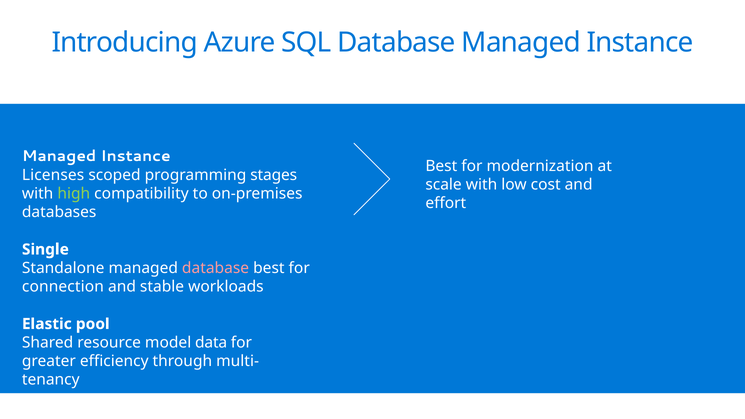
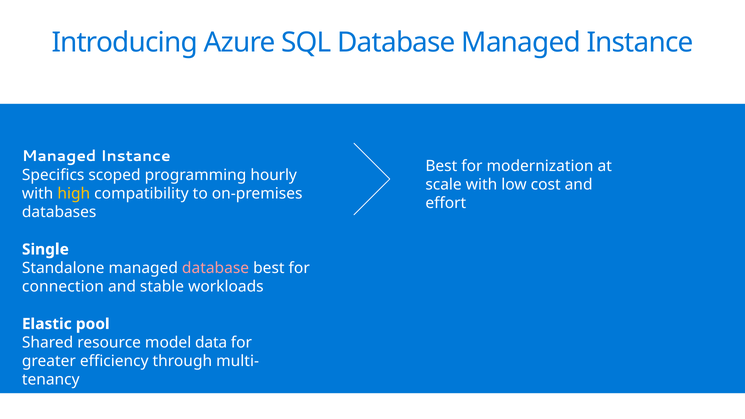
Licenses: Licenses -> Specifics
stages: stages -> hourly
high colour: light green -> yellow
